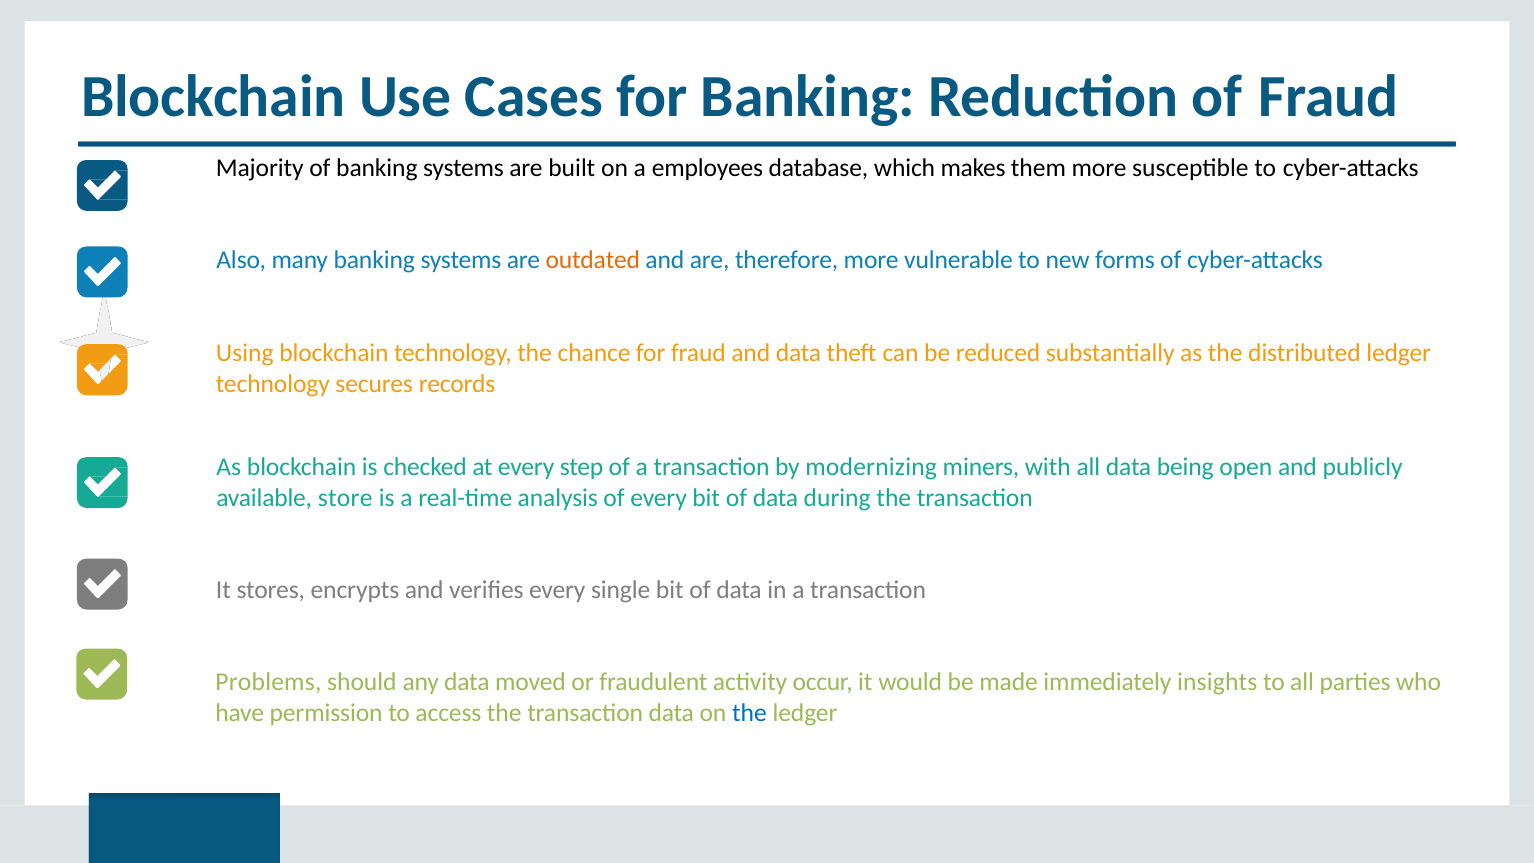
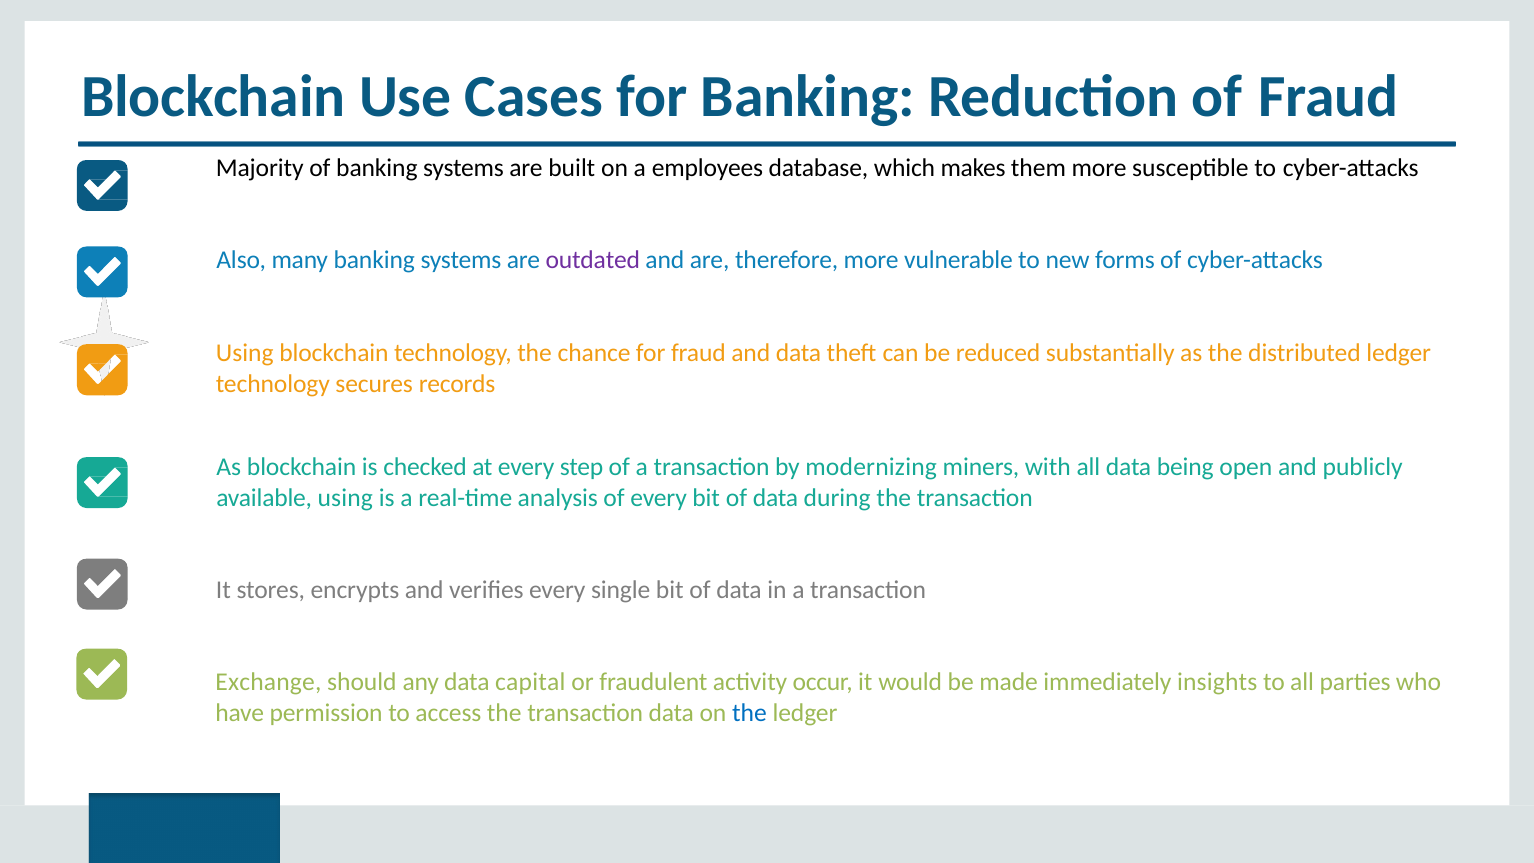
outdated colour: orange -> purple
available store: store -> using
Problems: Problems -> Exchange
moved: moved -> capital
